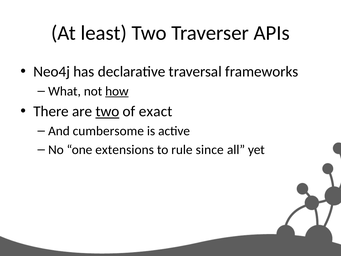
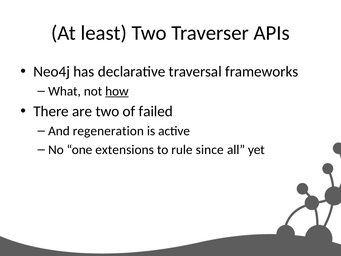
two at (107, 111) underline: present -> none
exact: exact -> failed
cumbersome: cumbersome -> regeneration
